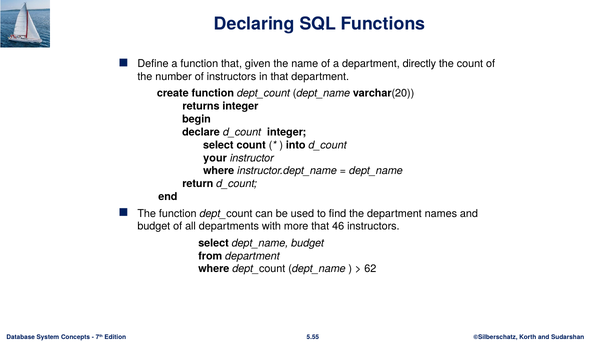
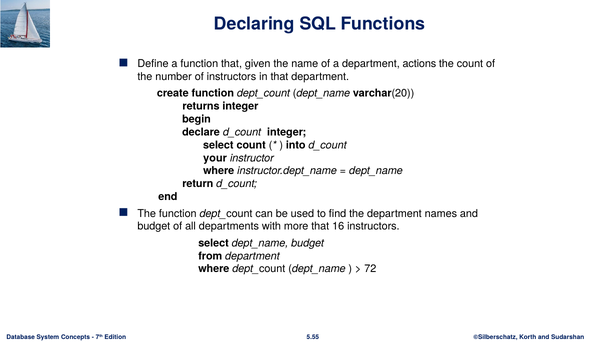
directly: directly -> actions
46: 46 -> 16
62: 62 -> 72
